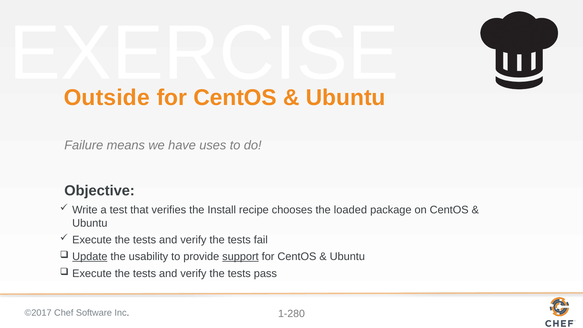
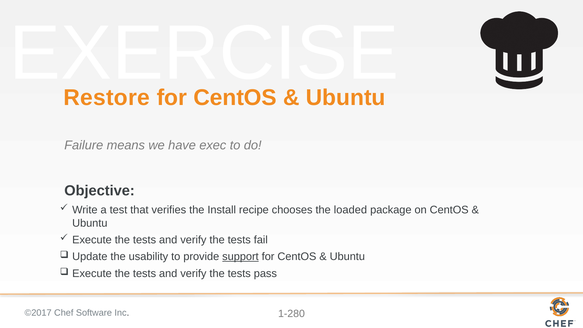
Outside: Outside -> Restore
uses: uses -> exec
Update underline: present -> none
